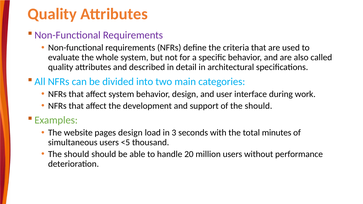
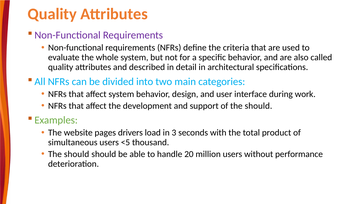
pages design: design -> drivers
minutes: minutes -> product
